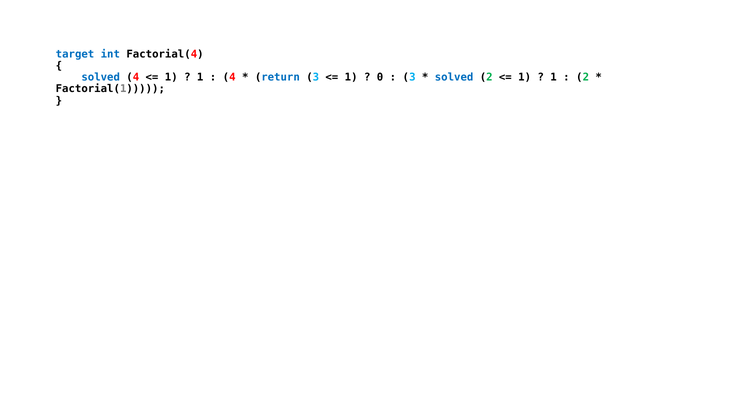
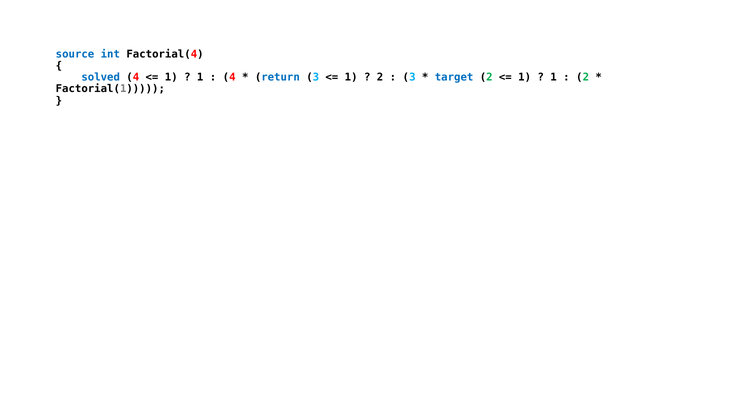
target: target -> source
0 at (380, 77): 0 -> 2
solved at (454, 77): solved -> target
